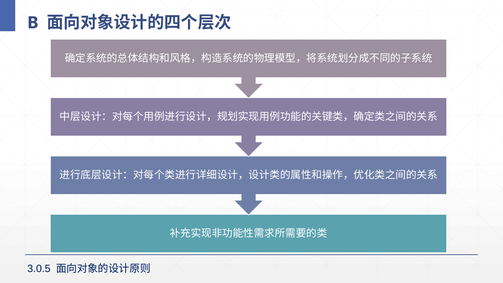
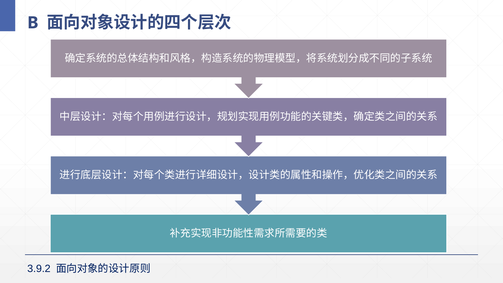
3.0.5: 3.0.5 -> 3.9.2
